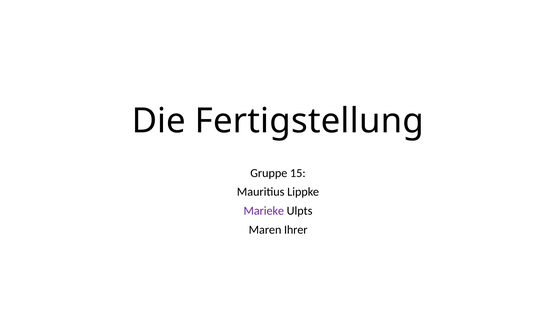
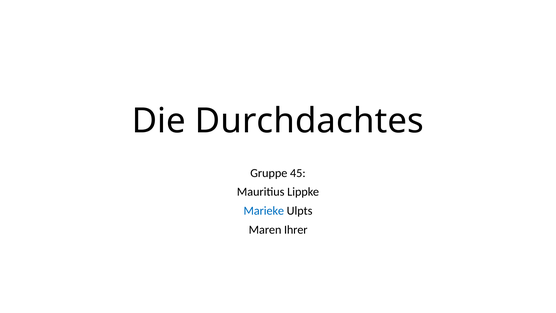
Fertigstellung: Fertigstellung -> Durchdachtes
15: 15 -> 45
Marieke colour: purple -> blue
